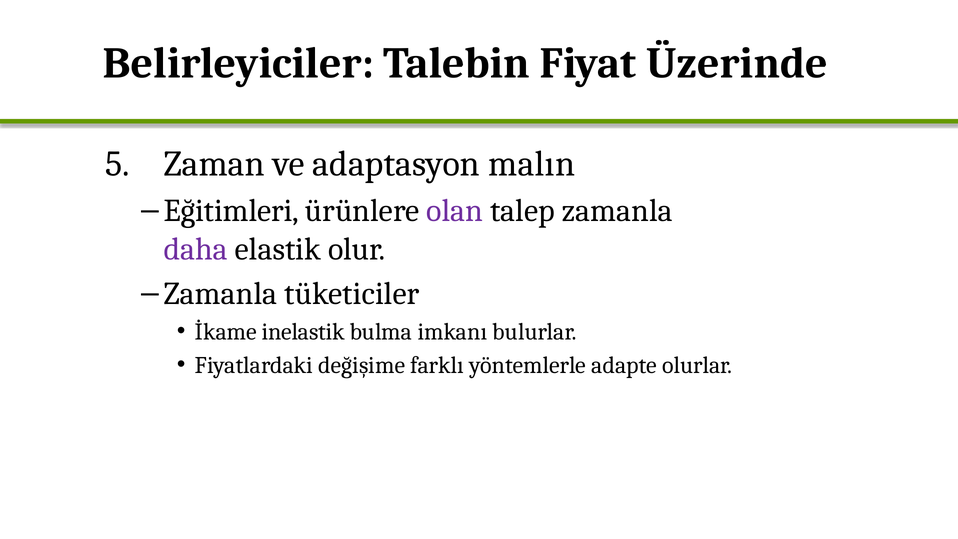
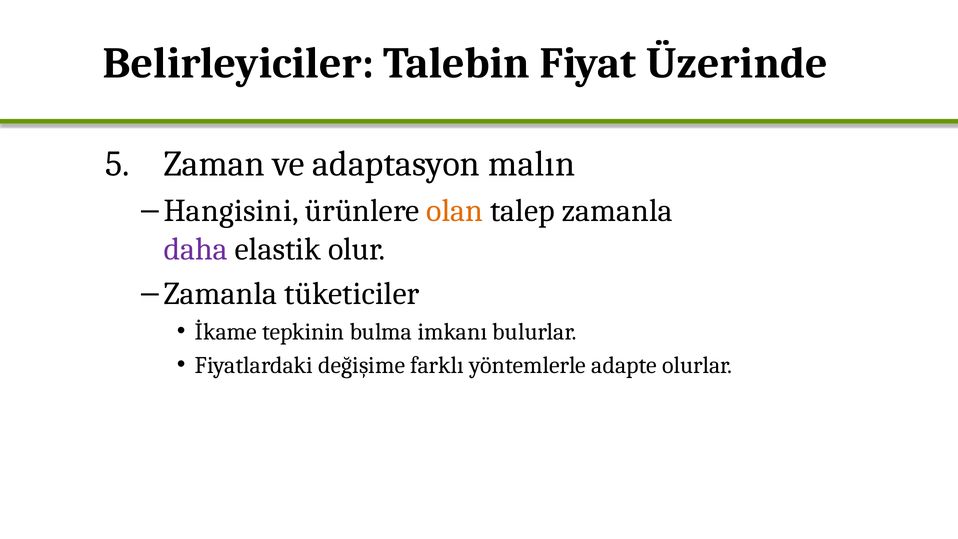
Eğitimleri: Eğitimleri -> Hangisini
olan colour: purple -> orange
inelastik: inelastik -> tepkinin
